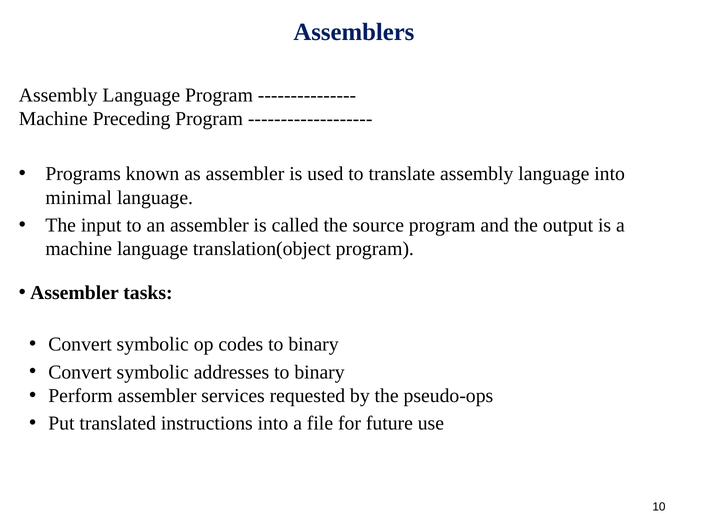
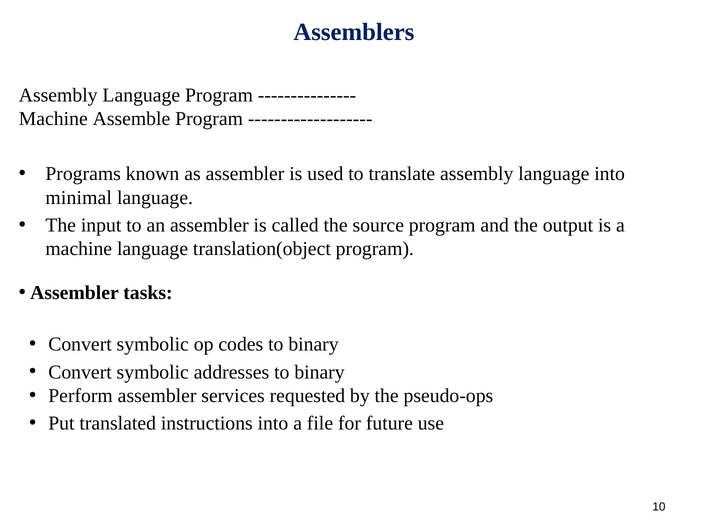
Preceding: Preceding -> Assemble
